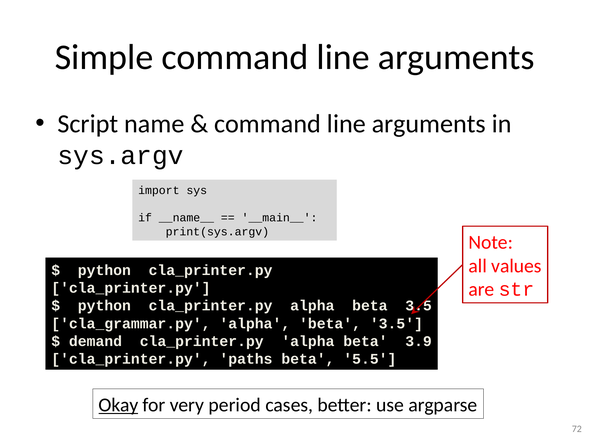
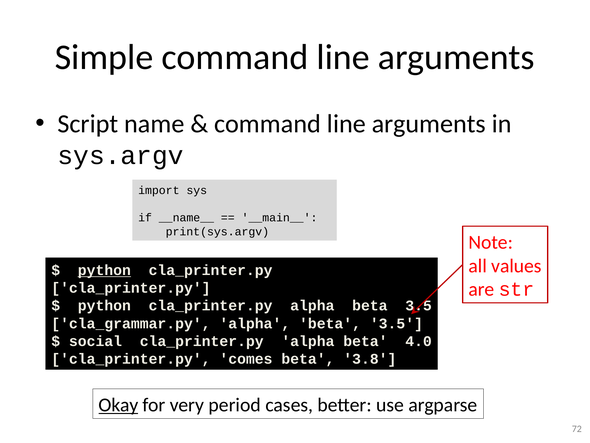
python at (104, 270) underline: none -> present
demand: demand -> social
3.9: 3.9 -> 4.0
paths: paths -> comes
5.5: 5.5 -> 3.8
